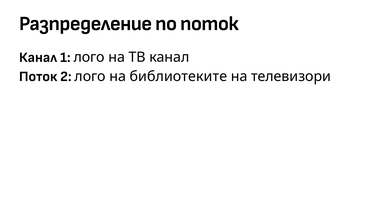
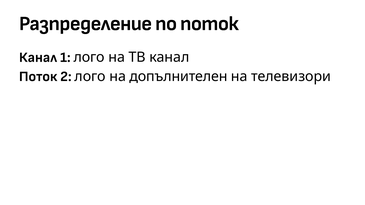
библиотеките: библиотеките -> допълнителен
